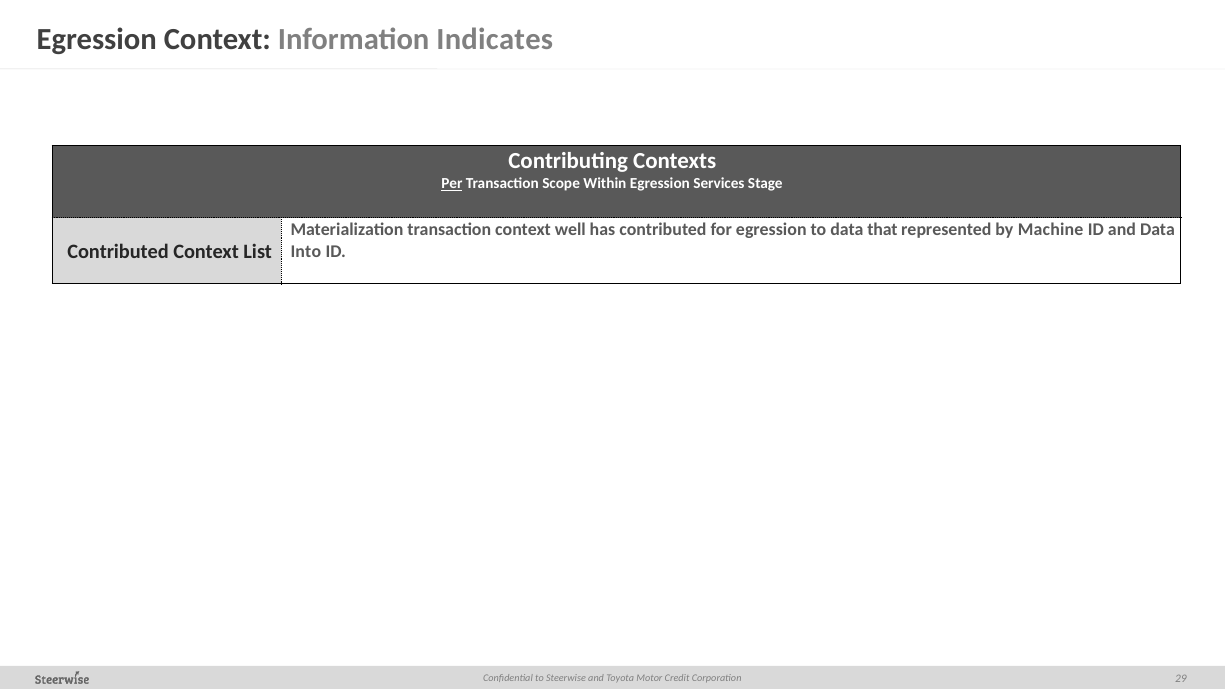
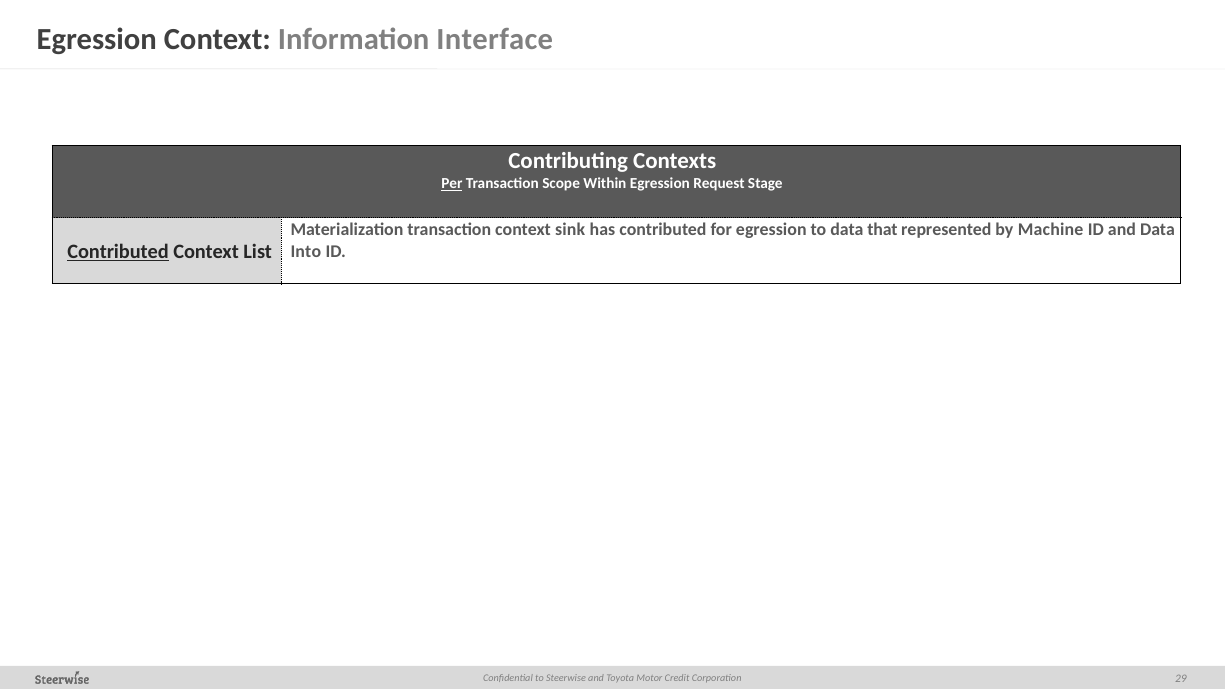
Indicates: Indicates -> Interface
Services: Services -> Request
well: well -> sink
Contributed at (118, 252) underline: none -> present
